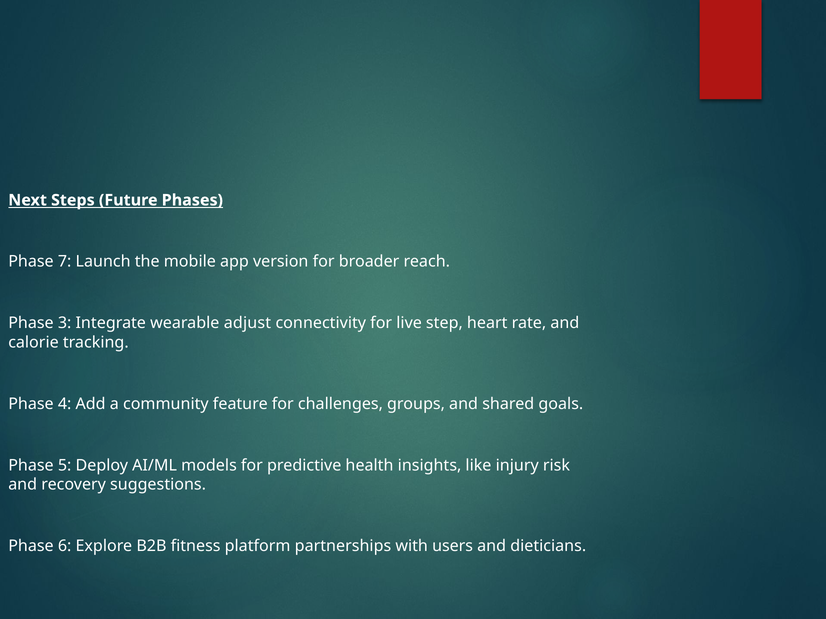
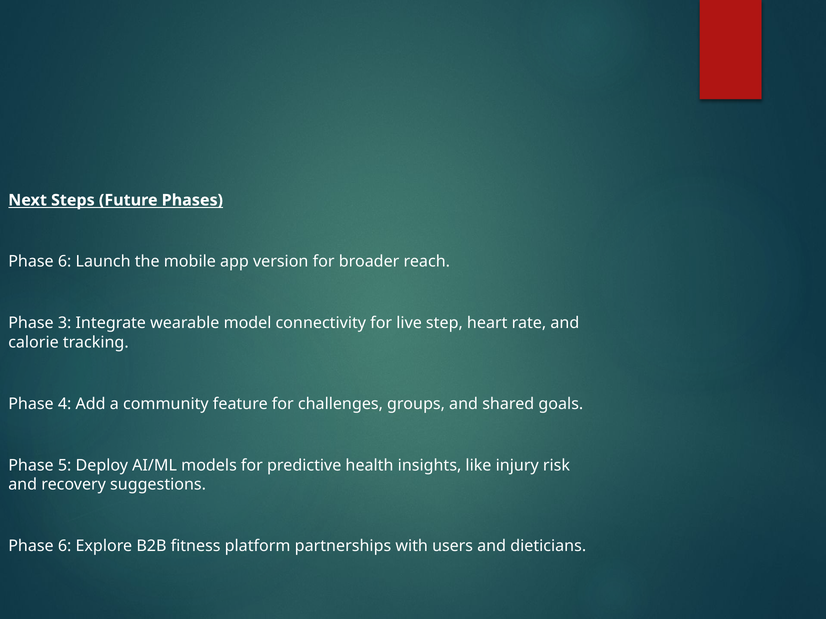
7 at (65, 262): 7 -> 6
adjust: adjust -> model
